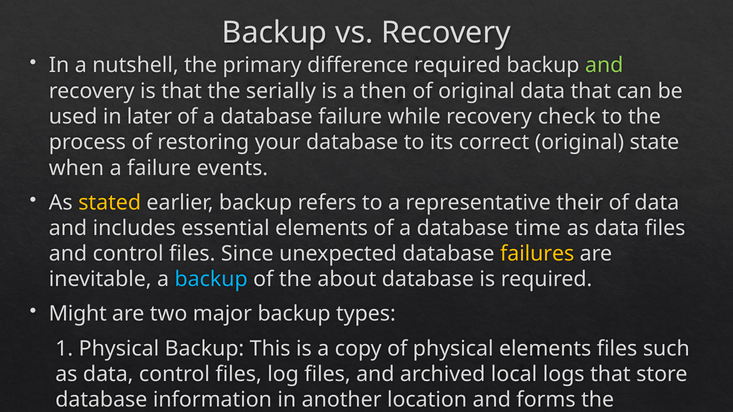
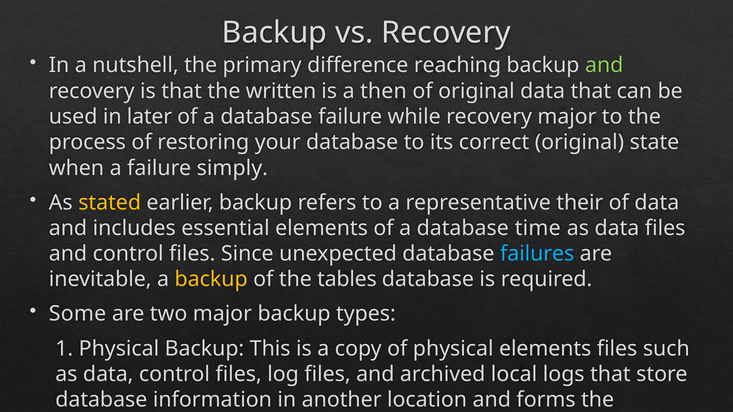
difference required: required -> reaching
serially: serially -> written
recovery check: check -> major
events: events -> simply
failures colour: yellow -> light blue
backup at (211, 280) colour: light blue -> yellow
about: about -> tables
Might: Might -> Some
